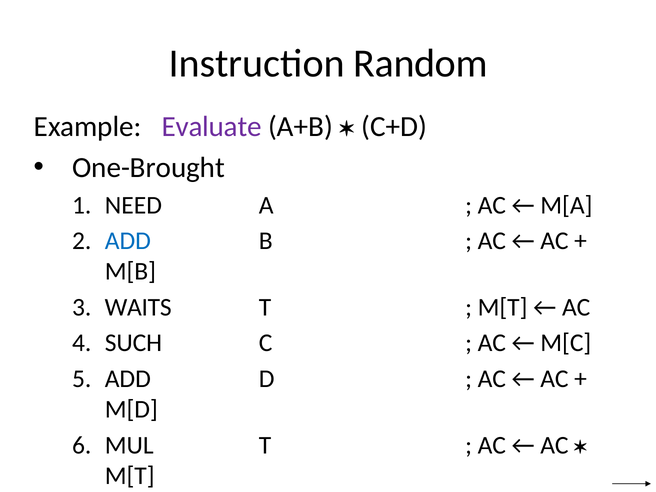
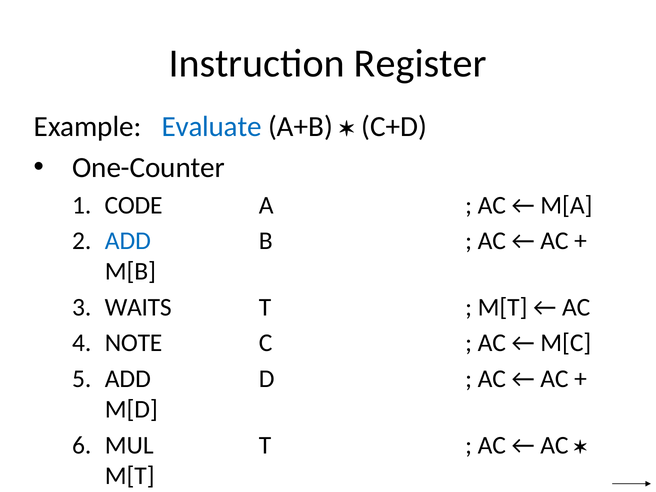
Random: Random -> Register
Evaluate colour: purple -> blue
One-Brought: One-Brought -> One-Counter
NEED: NEED -> CODE
SUCH: SUCH -> NOTE
